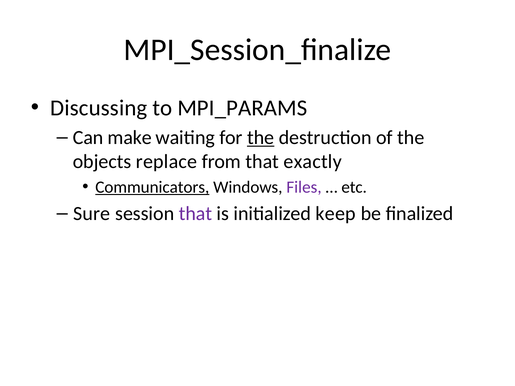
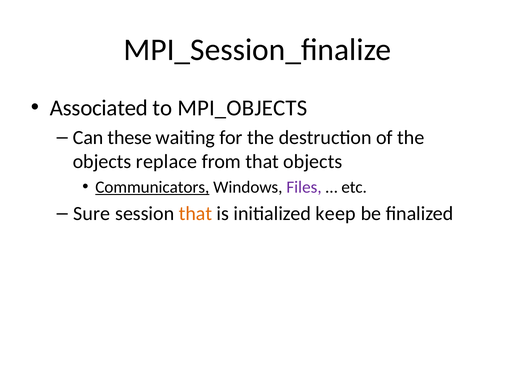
Discussing: Discussing -> Associated
MPI_PARAMS: MPI_PARAMS -> MPI_OBJECTS
make: make -> these
the at (261, 138) underline: present -> none
that exactly: exactly -> objects
that at (195, 214) colour: purple -> orange
